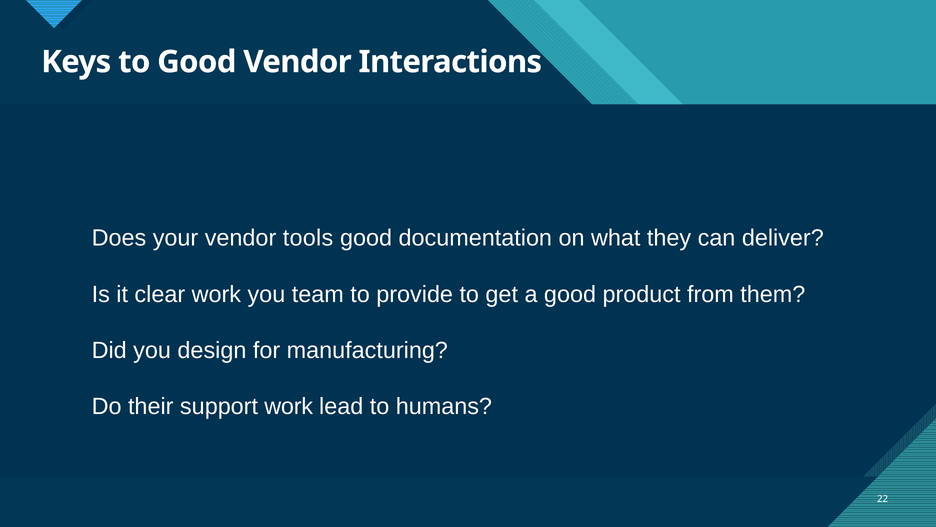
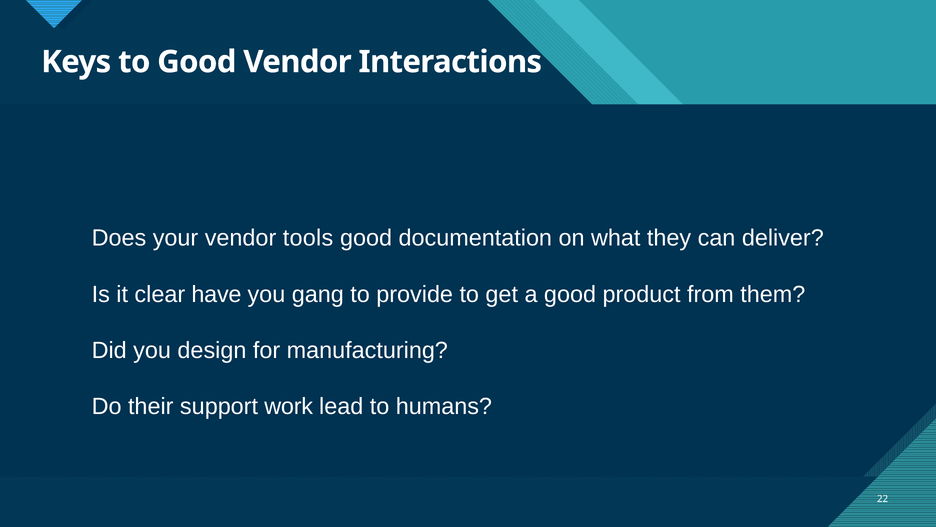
clear work: work -> have
team: team -> gang
